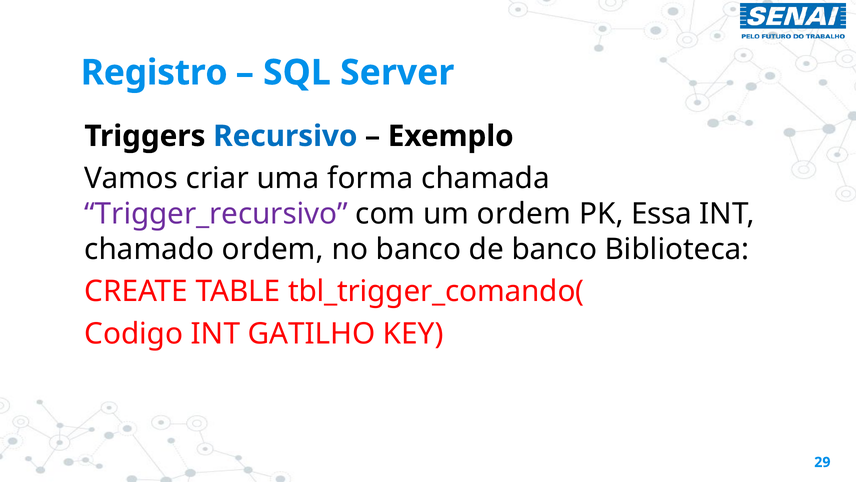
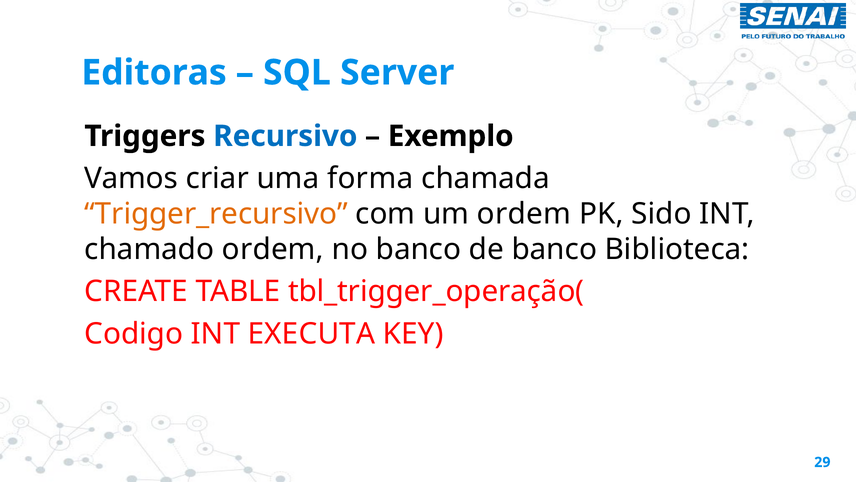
Registro: Registro -> Editoras
Trigger_recursivo colour: purple -> orange
Essa: Essa -> Sido
tbl_trigger_comando(: tbl_trigger_comando( -> tbl_trigger_operação(
GATILHO: GATILHO -> EXECUTA
